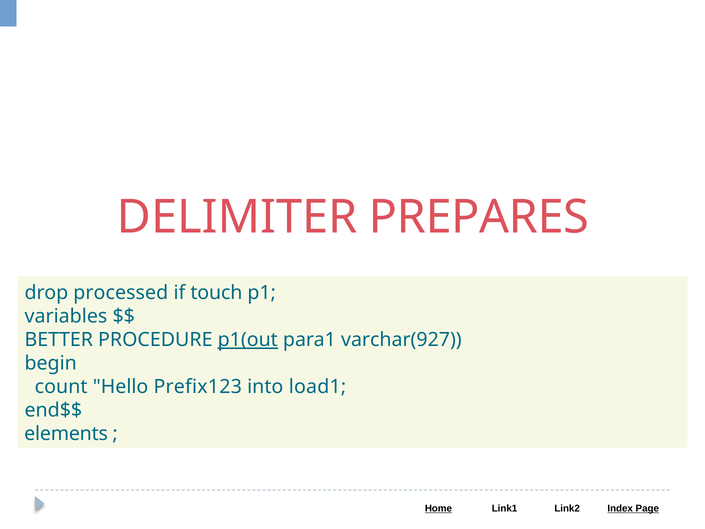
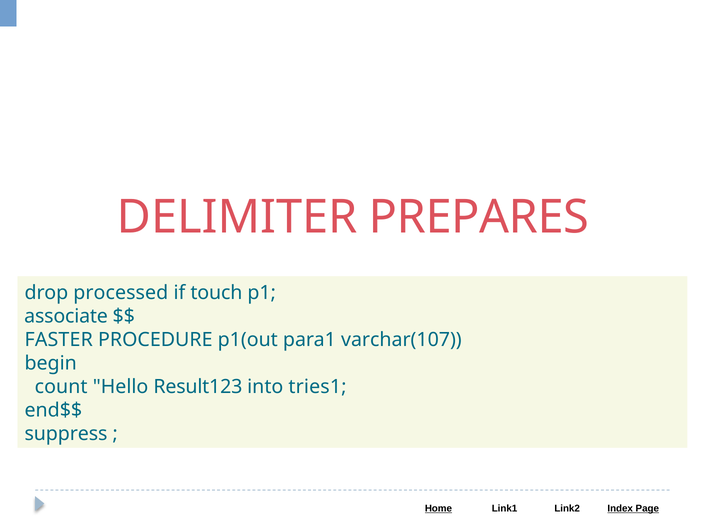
variables: variables -> associate
BETTER: BETTER -> FASTER
p1(out underline: present -> none
varchar(927: varchar(927 -> varchar(107
Prefix123: Prefix123 -> Result123
load1: load1 -> tries1
elements: elements -> suppress
